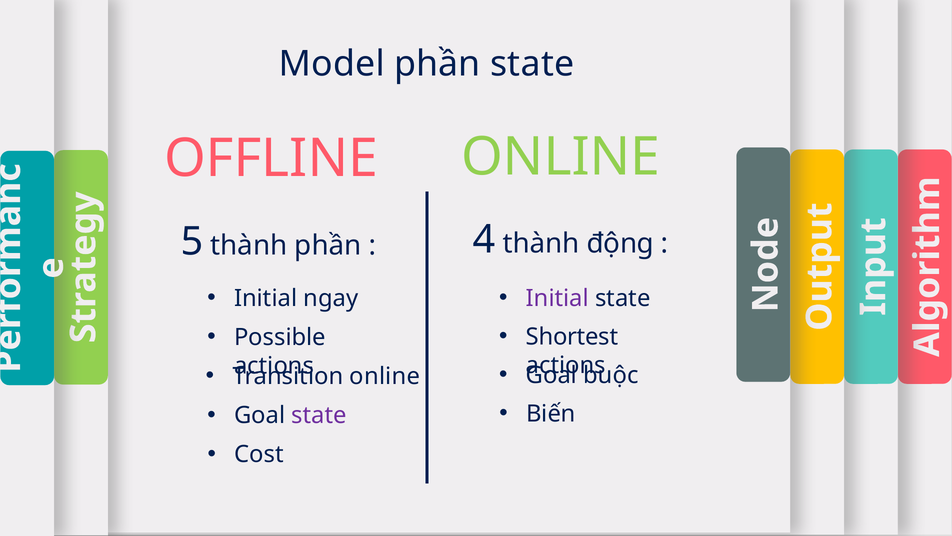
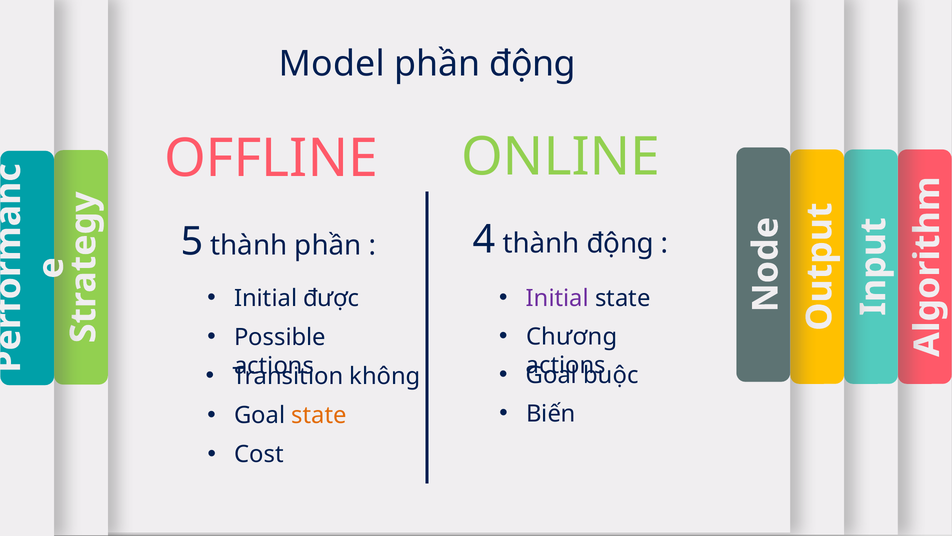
phần state: state -> động
ngay: ngay -> được
Shortest: Shortest -> Chương
online at (385, 376): online -> không
state at (319, 415) colour: purple -> orange
